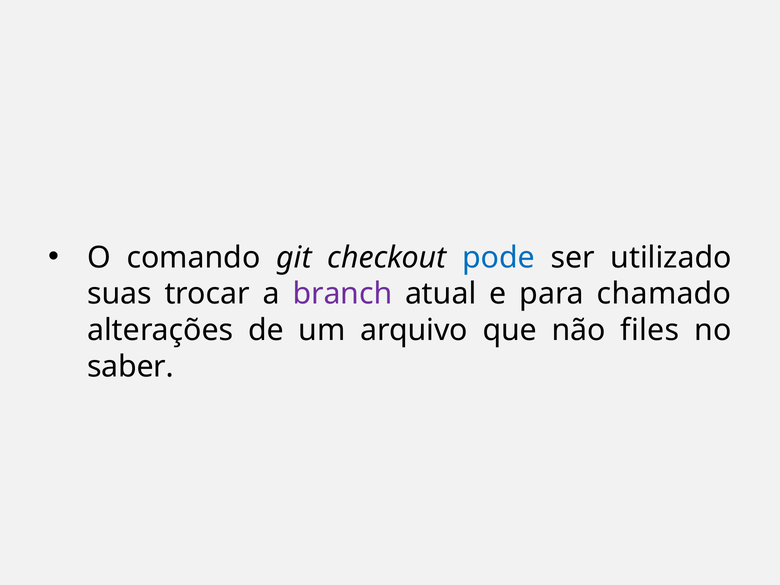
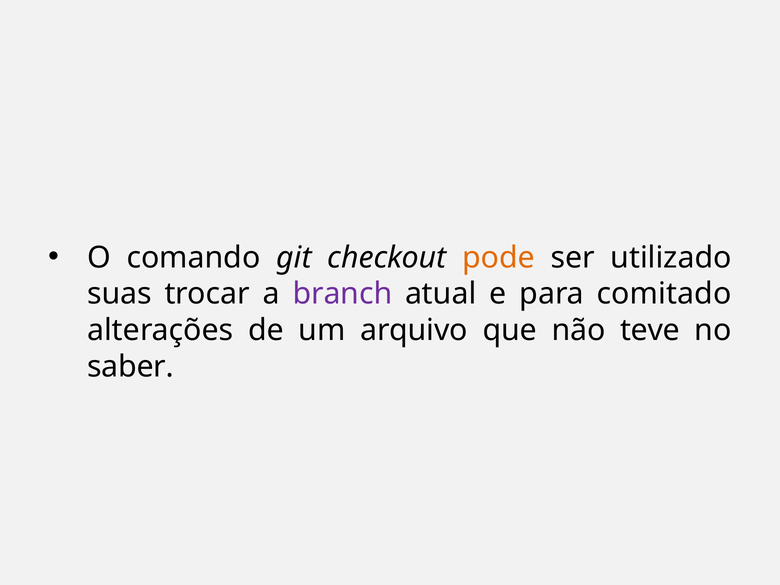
pode colour: blue -> orange
chamado: chamado -> comitado
files: files -> teve
